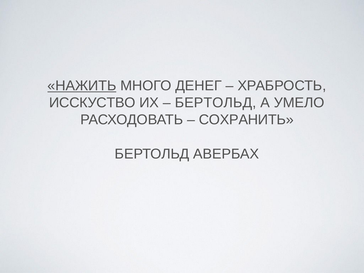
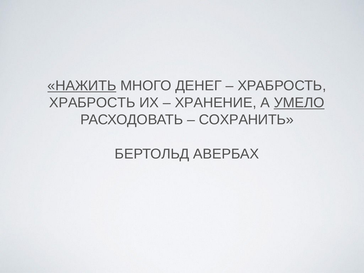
ИССКУСТВО at (92, 103): ИССКУСТВО -> ХРАБРОСТЬ
БЕРТОЛЬД at (216, 103): БЕРТОЛЬД -> ХРАНЕНИЕ
УМЕЛО underline: none -> present
